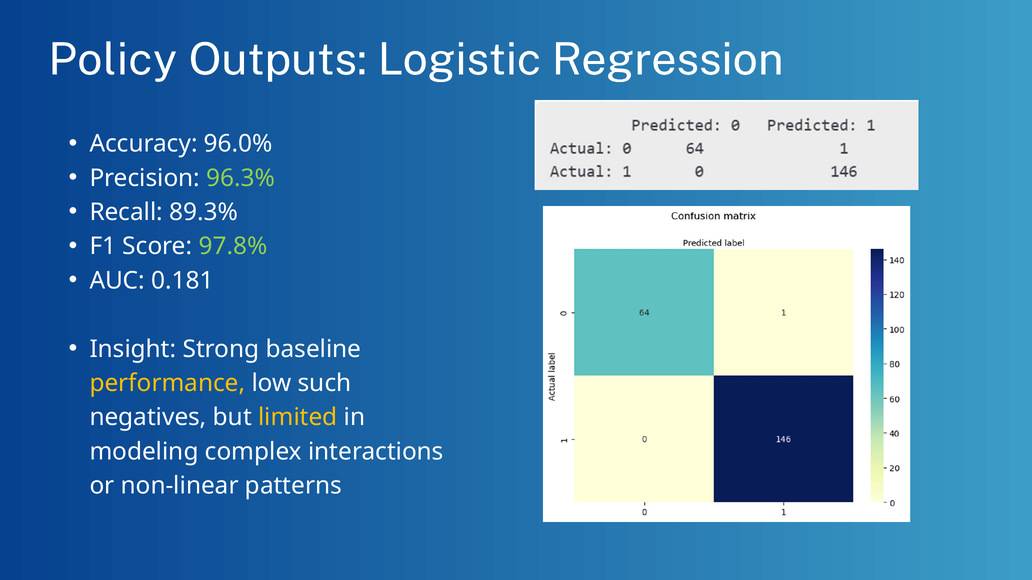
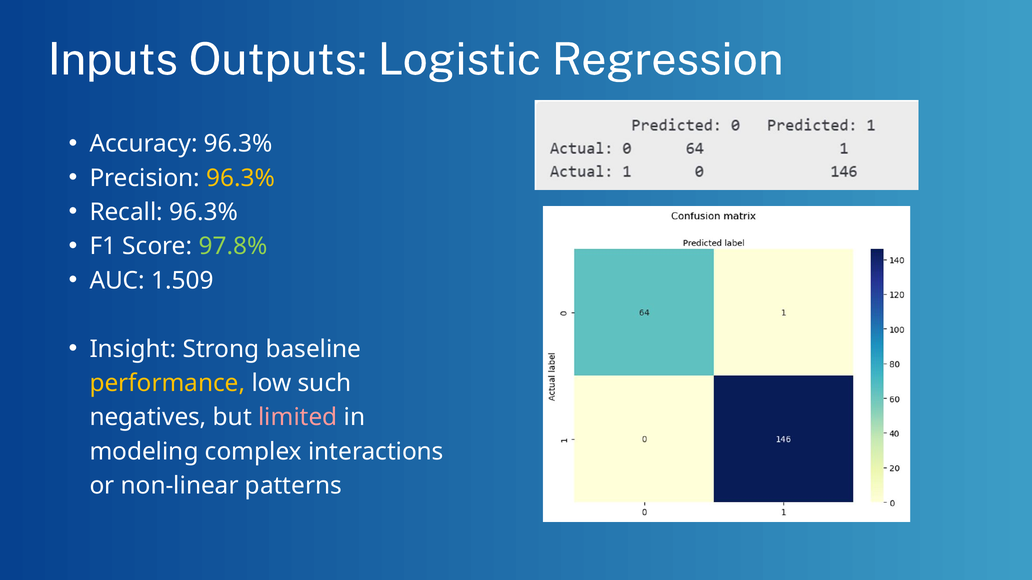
Policy: Policy -> Inputs
Accuracy 96.0%: 96.0% -> 96.3%
96.3% at (241, 178) colour: light green -> yellow
Recall 89.3%: 89.3% -> 96.3%
0.181: 0.181 -> 1.509
limited colour: yellow -> pink
